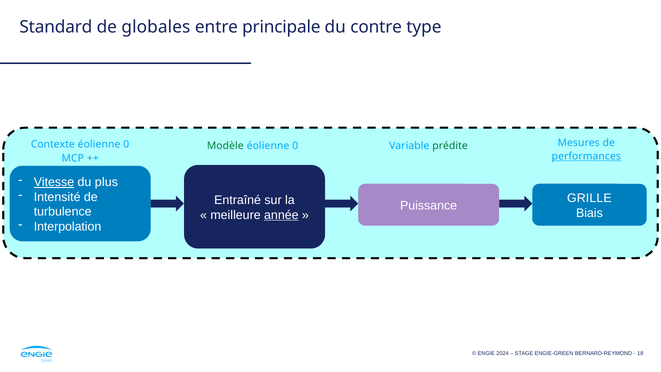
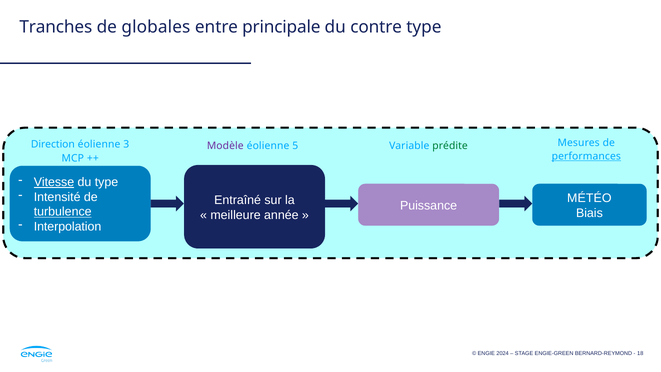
Standard: Standard -> Tranches
Contexte: Contexte -> Direction
0 at (126, 144): 0 -> 3
Modèle colour: green -> purple
0 at (295, 146): 0 -> 5
du plus: plus -> type
GRILLE: GRILLE -> MÉTÉO
turbulence underline: none -> present
année underline: present -> none
